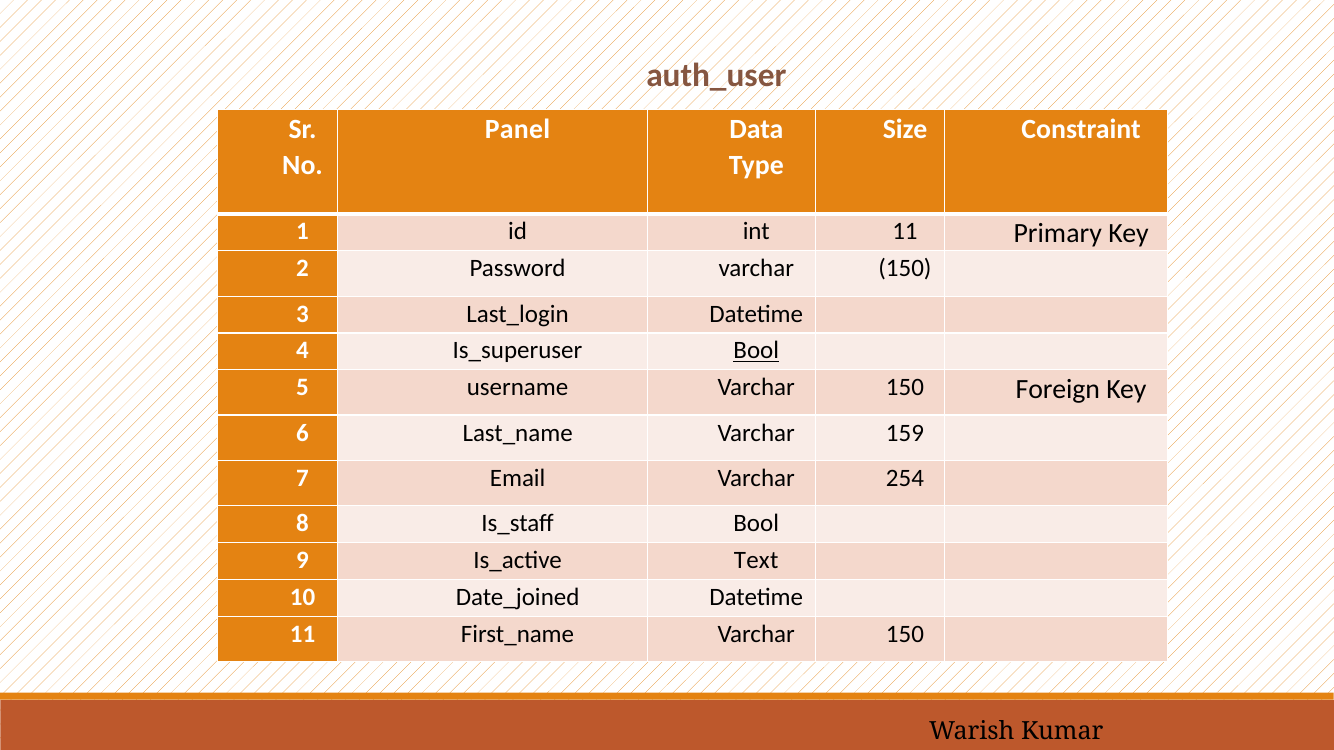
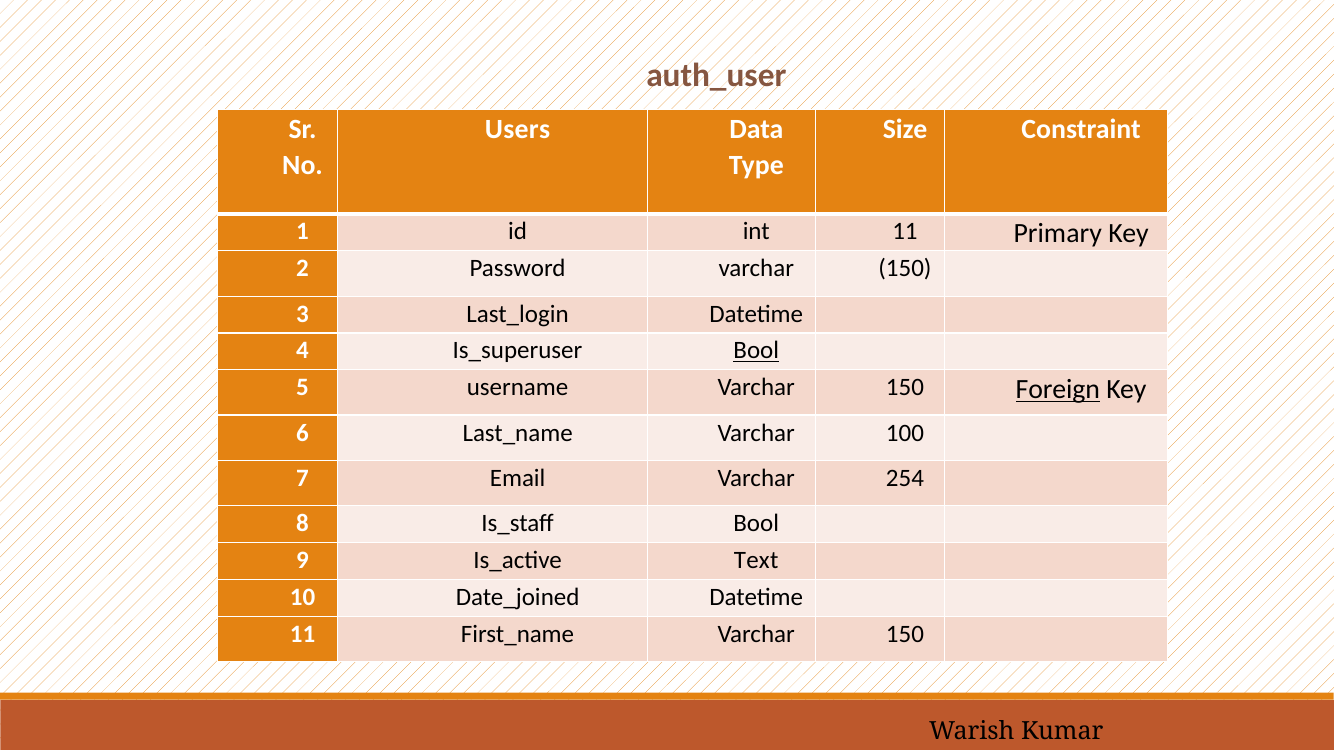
Panel: Panel -> Users
Foreign underline: none -> present
159: 159 -> 100
